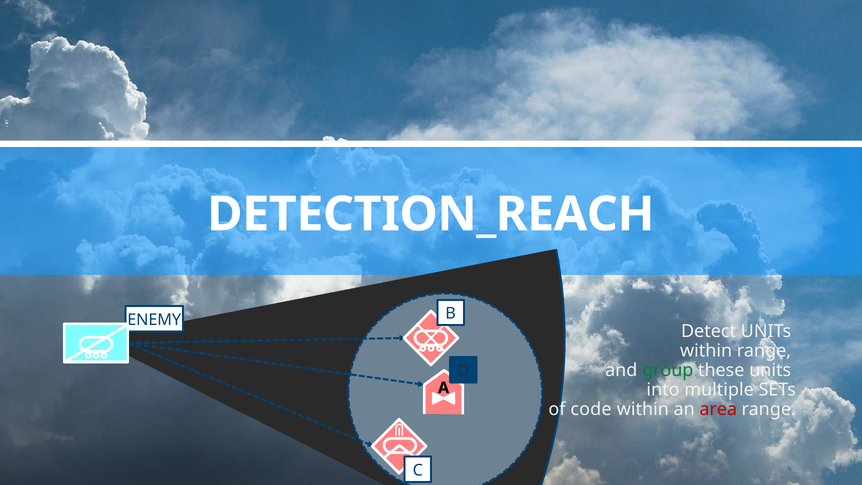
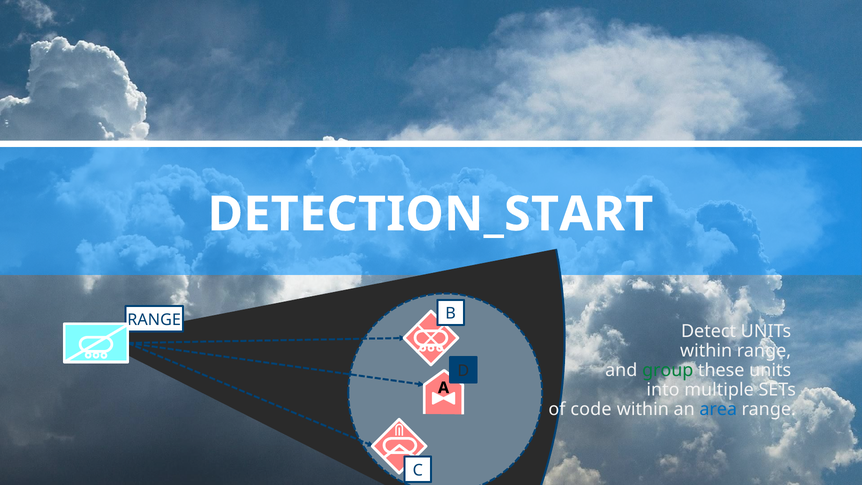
DETECTION_REACH: DETECTION_REACH -> DETECTION_START
ENEMY at (154, 320): ENEMY -> RANGE
area colour: red -> blue
